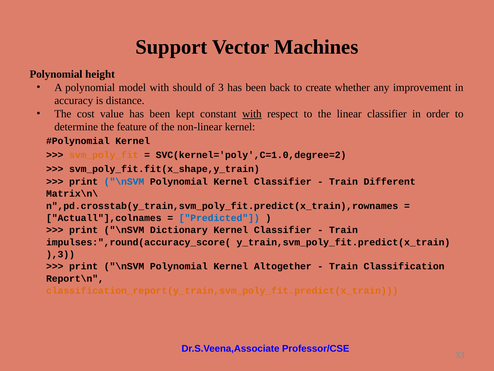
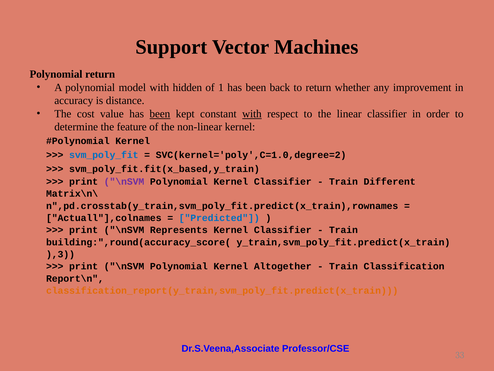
Polynomial height: height -> return
should: should -> hidden
3: 3 -> 1
to create: create -> return
been at (160, 114) underline: none -> present
svm_poly_fit colour: orange -> blue
svm_poly_fit.fit(x_shape,y_train: svm_poly_fit.fit(x_shape,y_train -> svm_poly_fit.fit(x_based,y_train
\nSVM at (124, 181) colour: blue -> purple
Dictionary: Dictionary -> Represents
impulses:",round(accuracy_score(: impulses:",round(accuracy_score( -> building:",round(accuracy_score(
